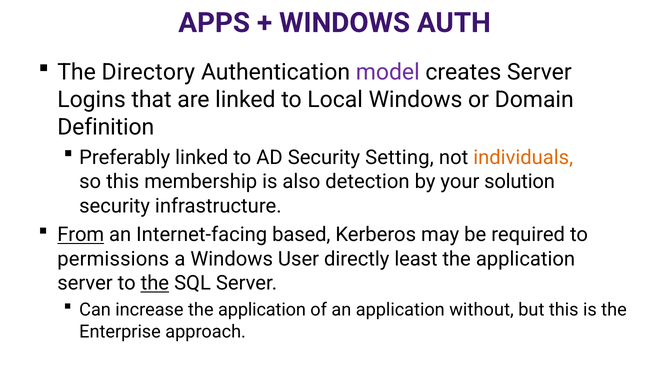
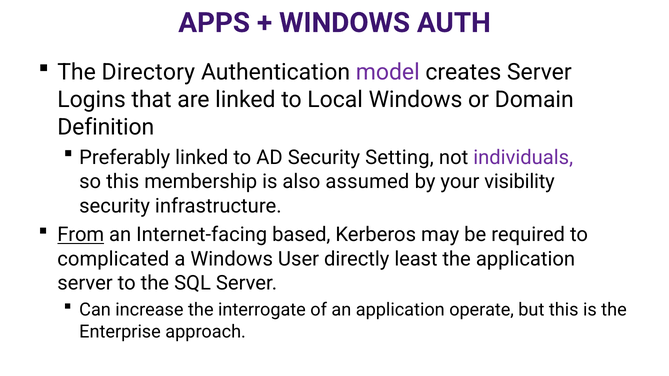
individuals colour: orange -> purple
detection: detection -> assumed
solution: solution -> visibility
permissions: permissions -> complicated
the at (155, 283) underline: present -> none
increase the application: application -> interrogate
without: without -> operate
